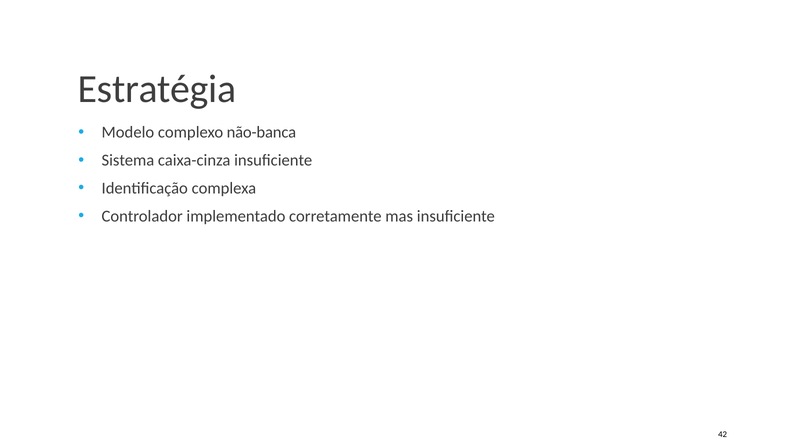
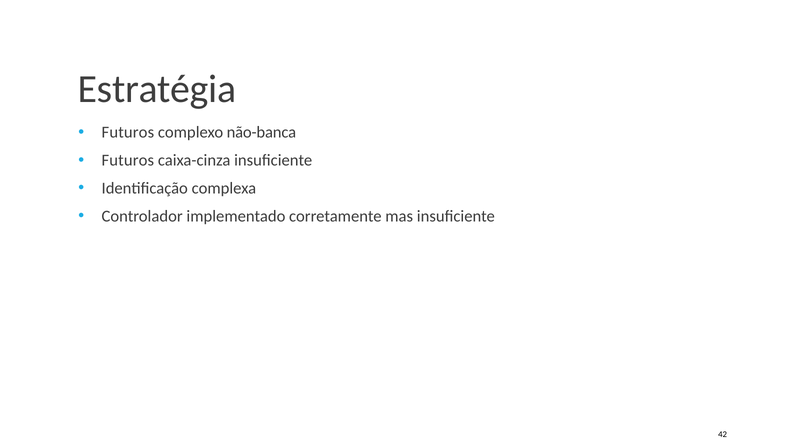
Modelo at (128, 133): Modelo -> Futuros
Sistema at (128, 160): Sistema -> Futuros
